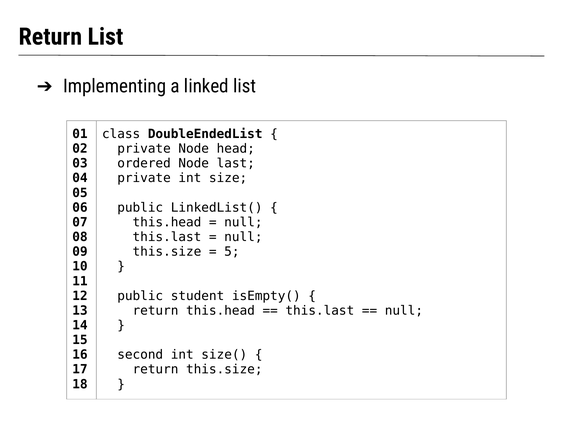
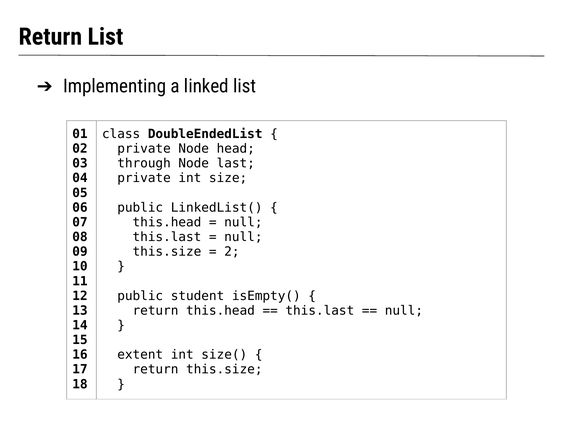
ordered: ordered -> through
5: 5 -> 2
second: second -> extent
